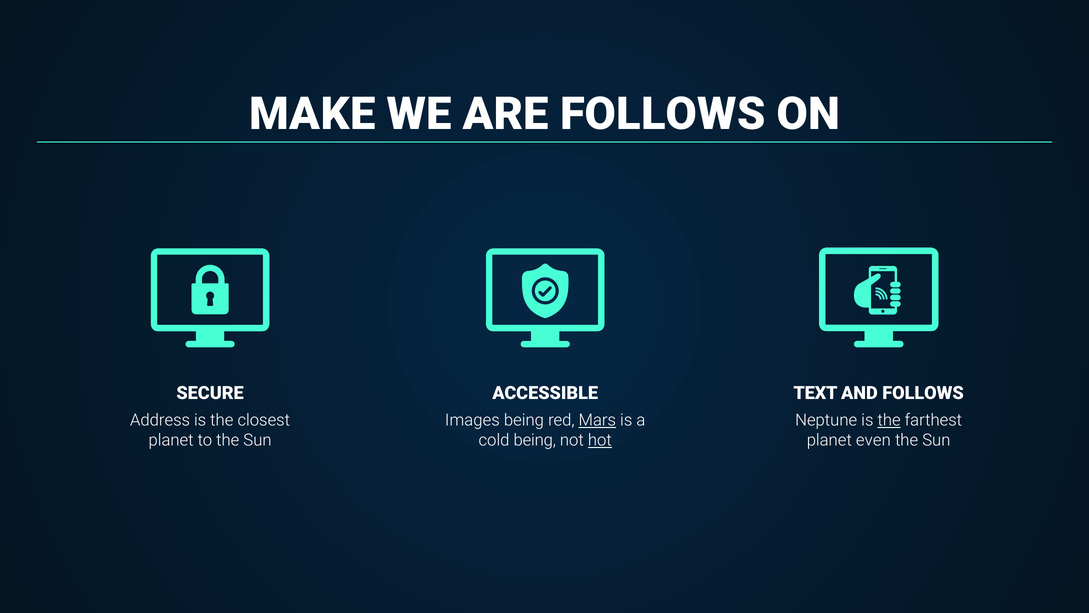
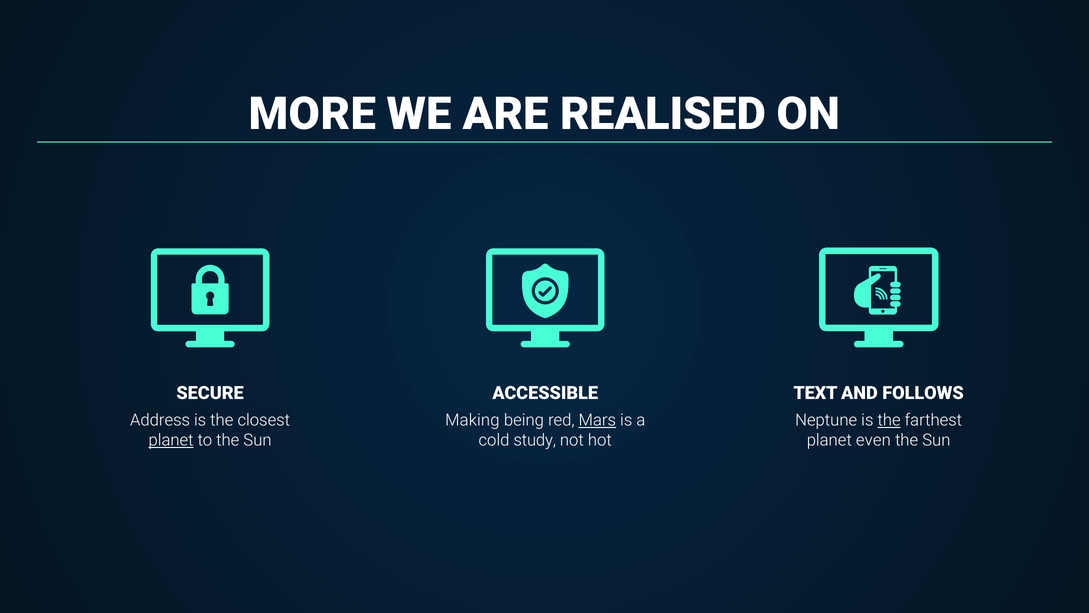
MAKE: MAKE -> MORE
ARE FOLLOWS: FOLLOWS -> REALISED
Images: Images -> Making
planet at (171, 440) underline: none -> present
cold being: being -> study
hot underline: present -> none
